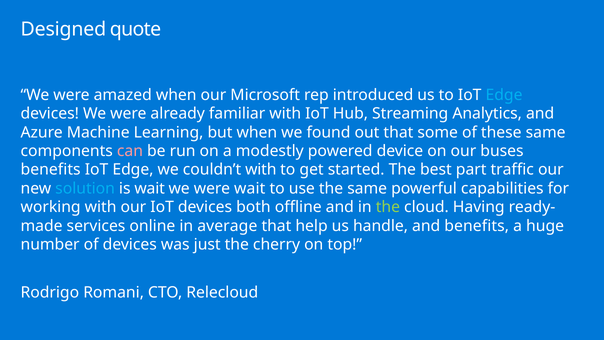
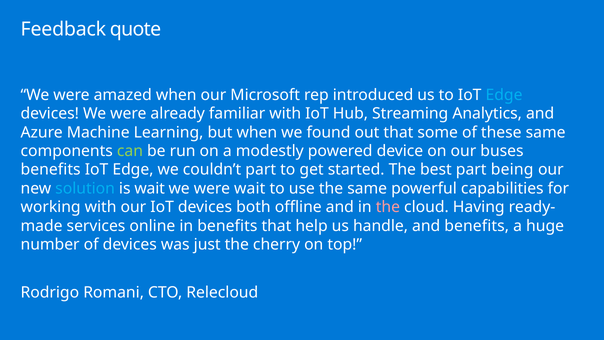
Designed: Designed -> Feedback
can colour: pink -> light green
couldn’t with: with -> part
traffic: traffic -> being
the at (388, 207) colour: light green -> pink
in average: average -> benefits
